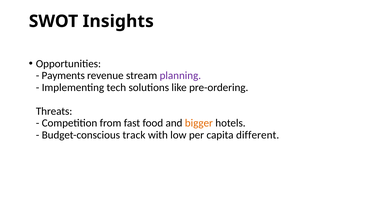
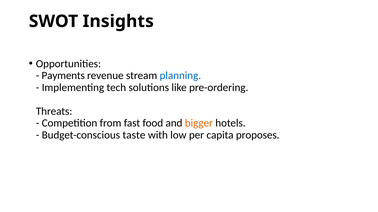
planning colour: purple -> blue
track: track -> taste
different: different -> proposes
